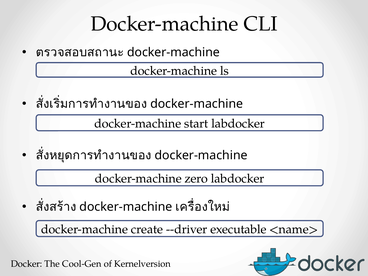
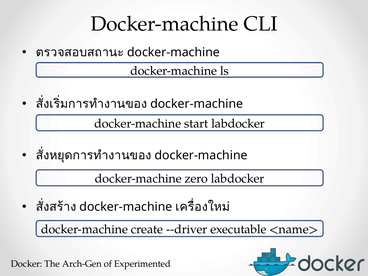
Cool-Gen: Cool-Gen -> Arch-Gen
Kernelversion: Kernelversion -> Experimented
